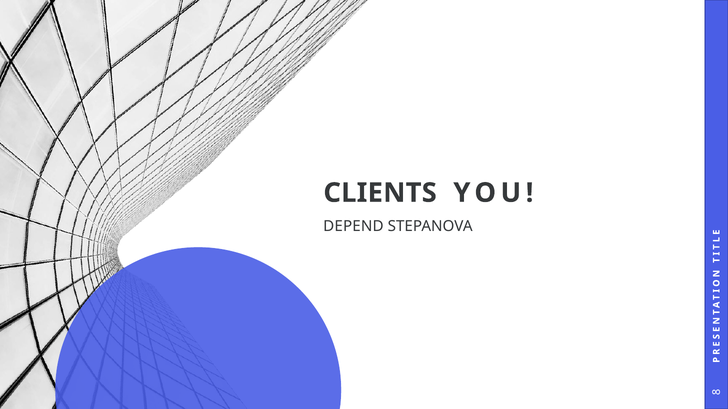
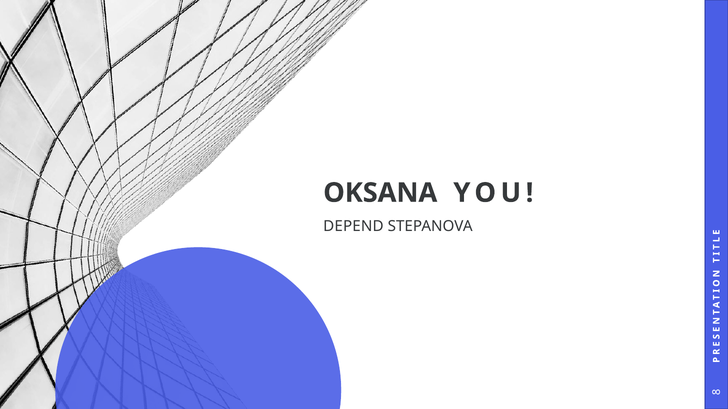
CLIENTS: CLIENTS -> OKSANA
